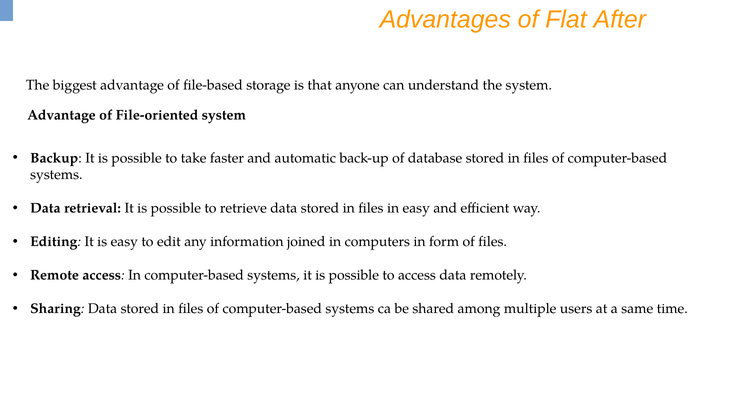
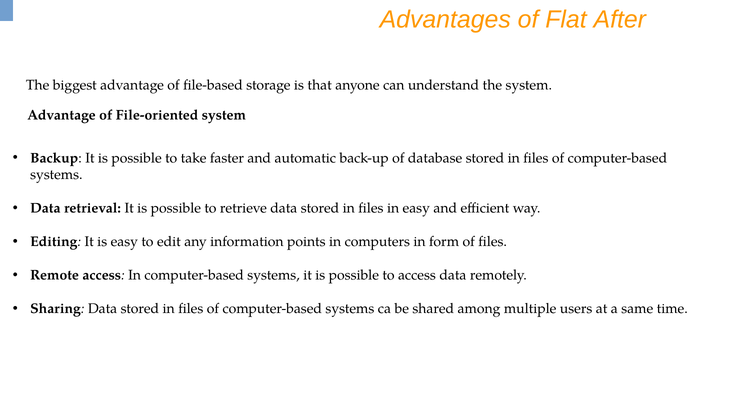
joined: joined -> points
